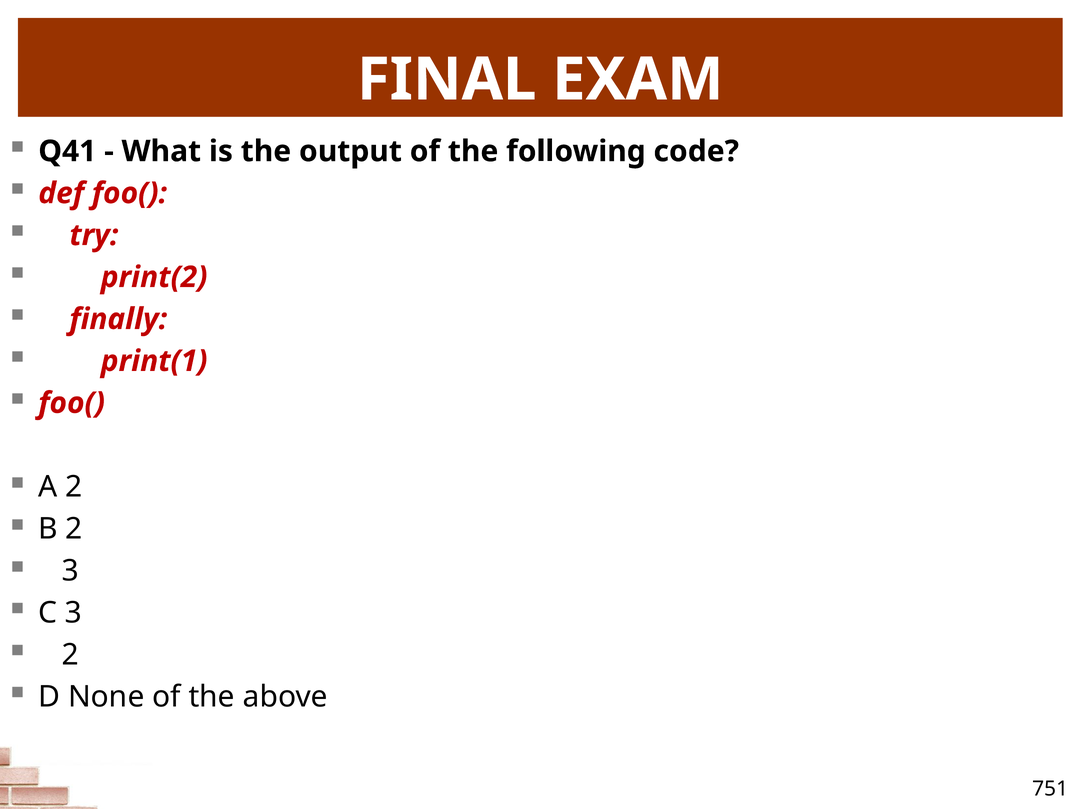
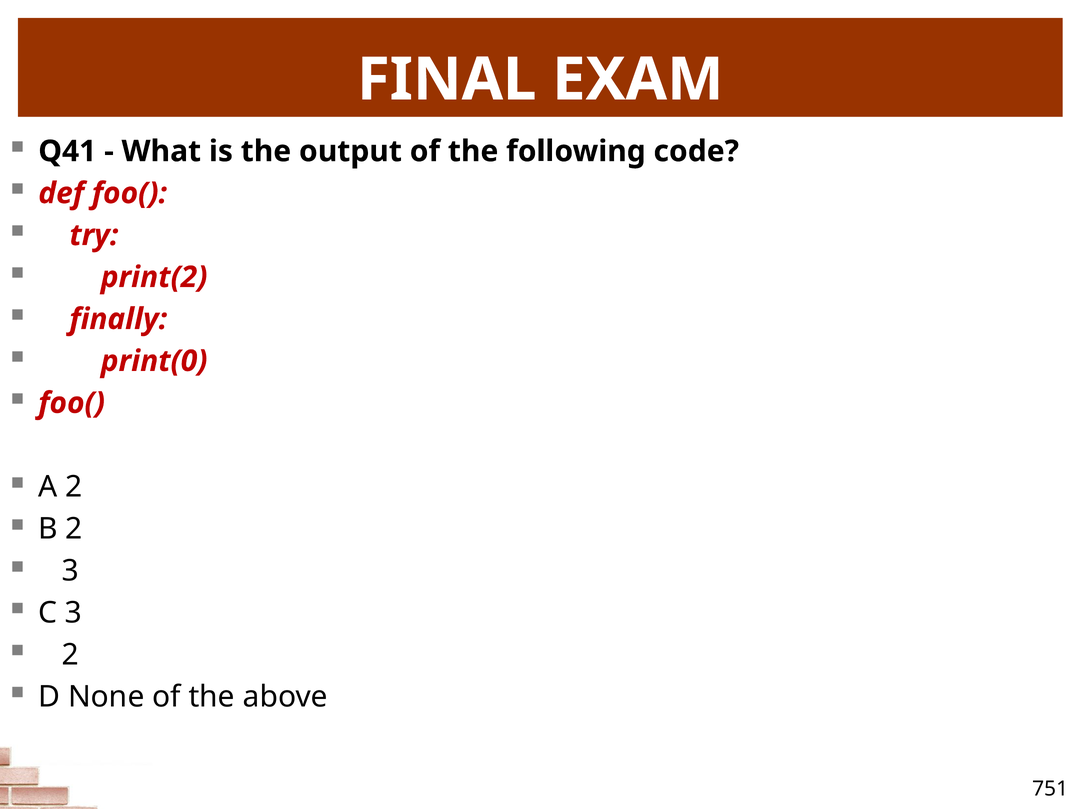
print(1: print(1 -> print(0
